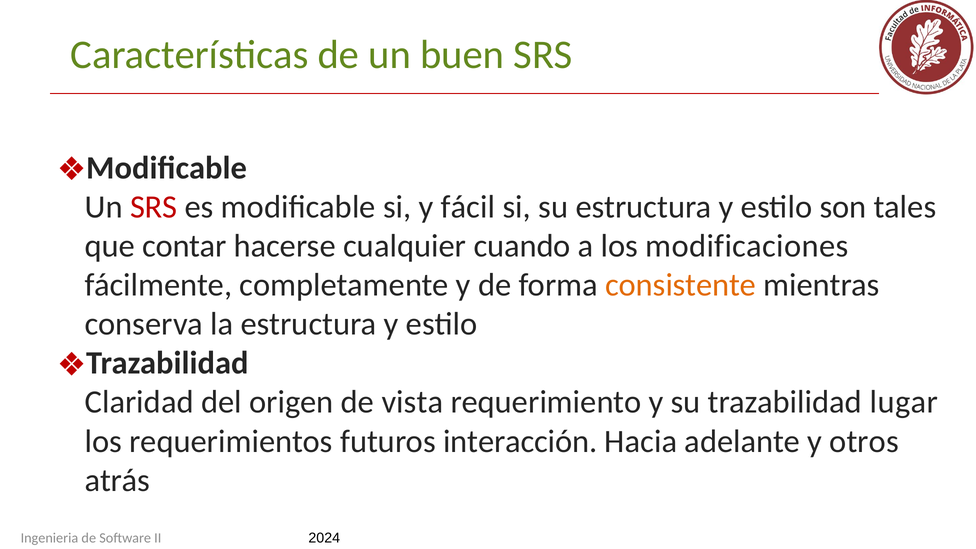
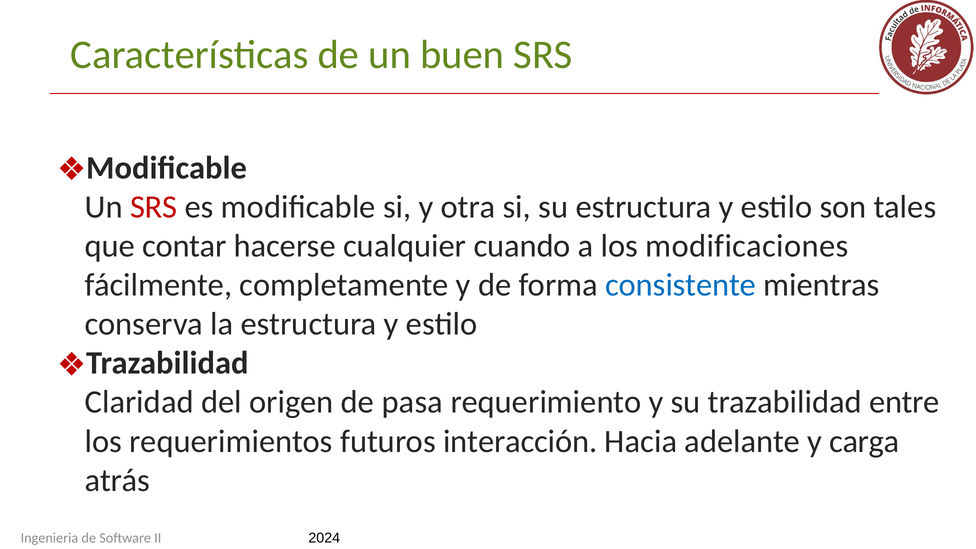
fácil: fácil -> otra
consistente colour: orange -> blue
vista: vista -> pasa
lugar: lugar -> entre
otros: otros -> carga
